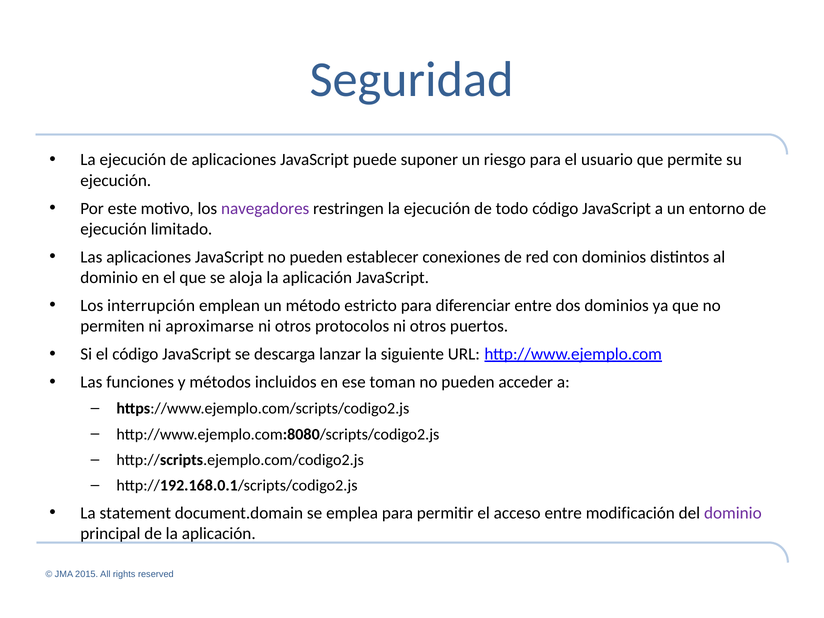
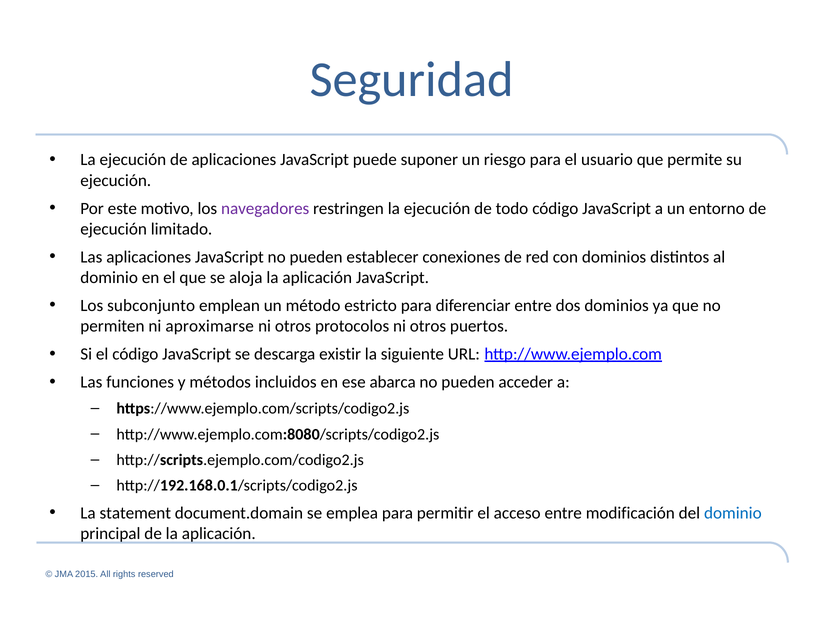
interrupción: interrupción -> subconjunto
lanzar: lanzar -> existir
toman: toman -> abarca
dominio at (733, 513) colour: purple -> blue
